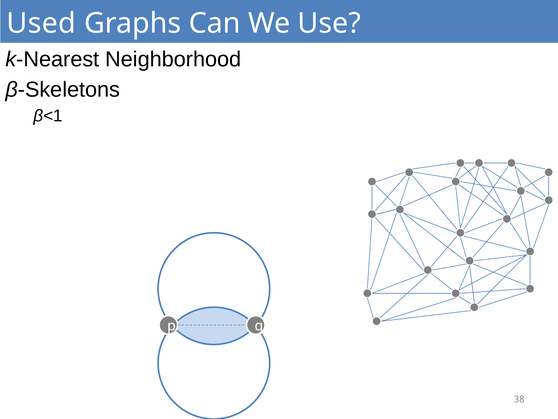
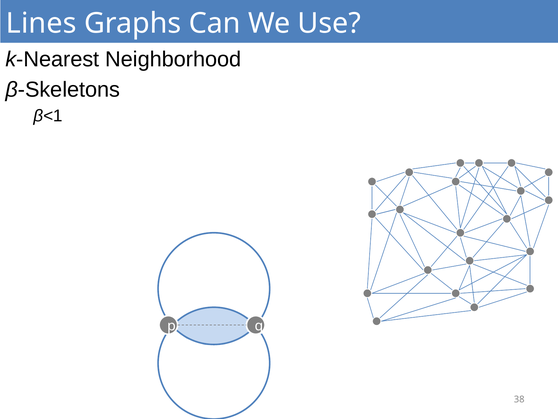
Used: Used -> Lines
